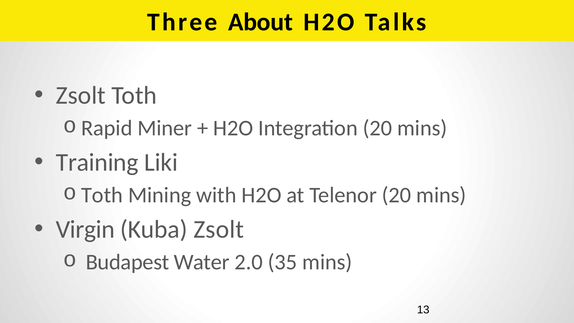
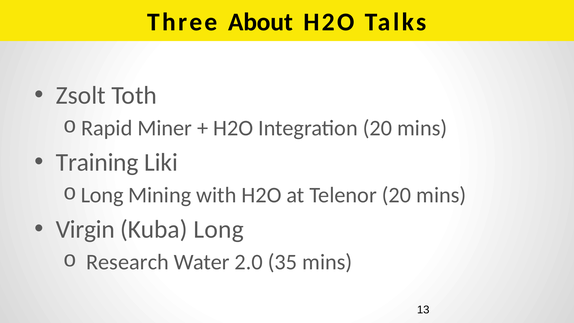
Toth at (102, 195): Toth -> Long
Kuba Zsolt: Zsolt -> Long
Budapest: Budapest -> Research
